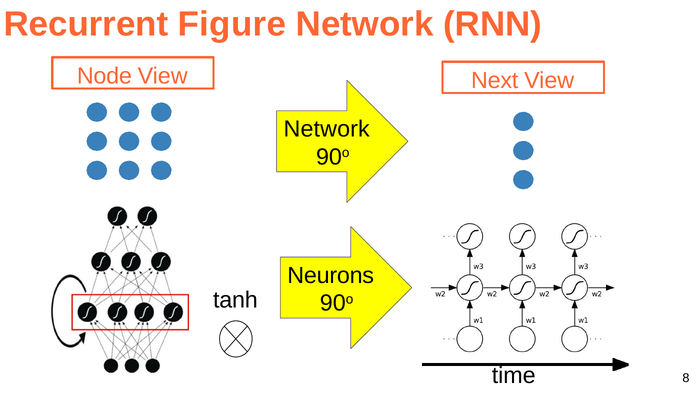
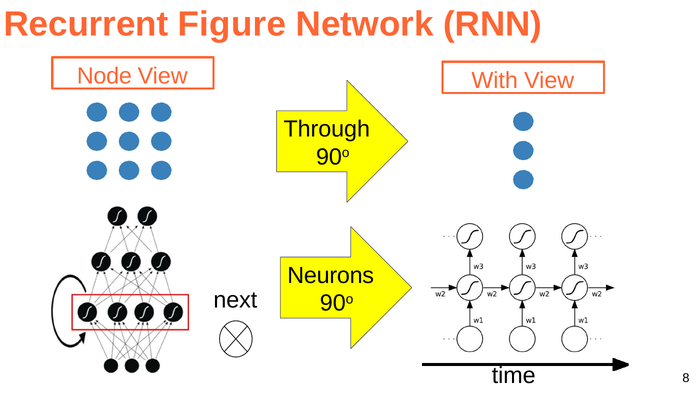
Next: Next -> With
Network at (327, 129): Network -> Through
tanh: tanh -> next
